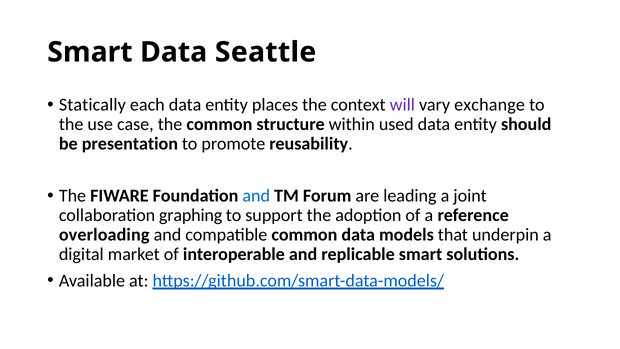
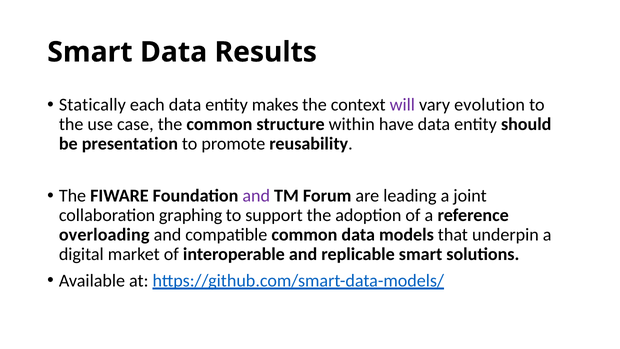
Seattle: Seattle -> Results
places: places -> makes
exchange: exchange -> evolution
used: used -> have
and at (256, 196) colour: blue -> purple
